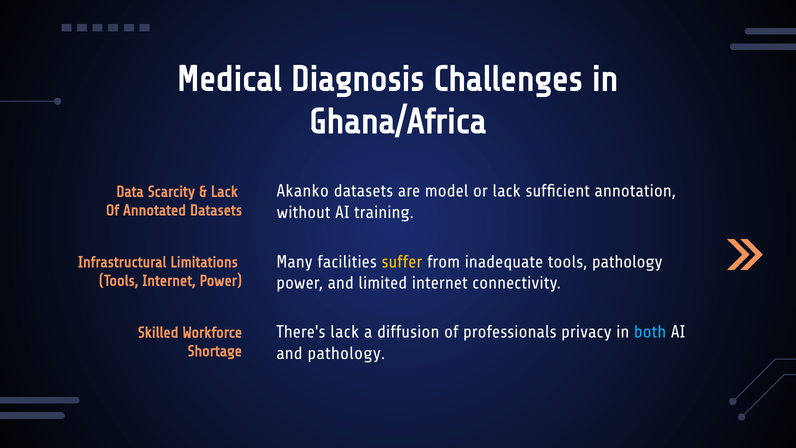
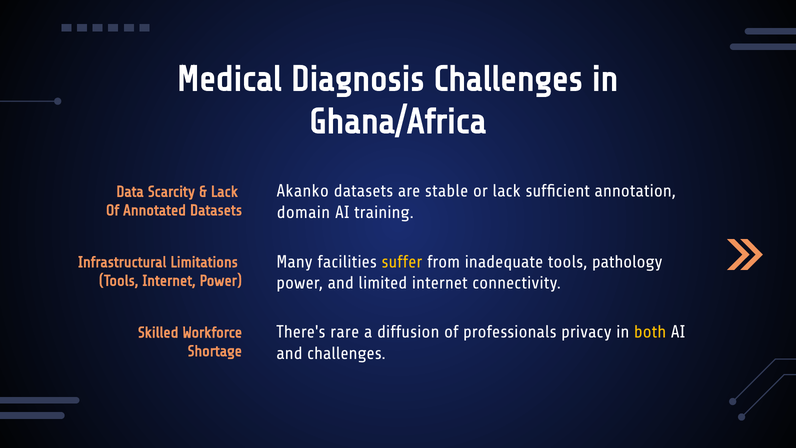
model: model -> stable
without: without -> domain
There's lack: lack -> rare
both colour: light blue -> yellow
and pathology: pathology -> challenges
